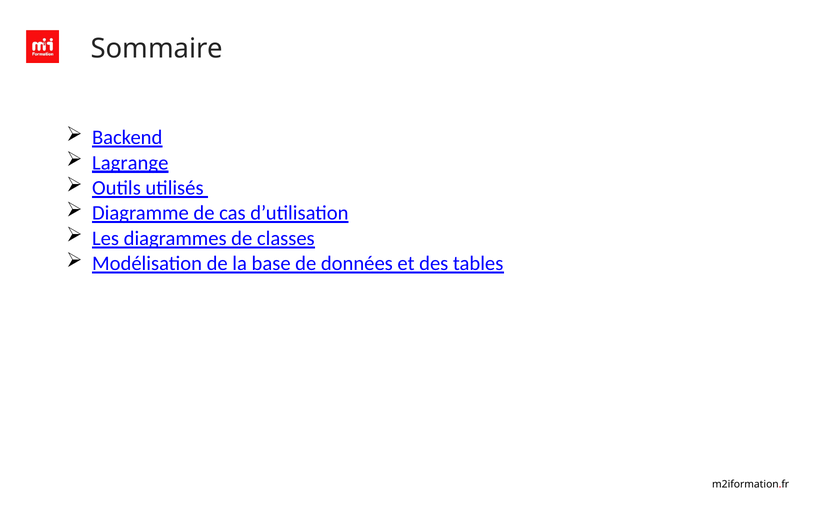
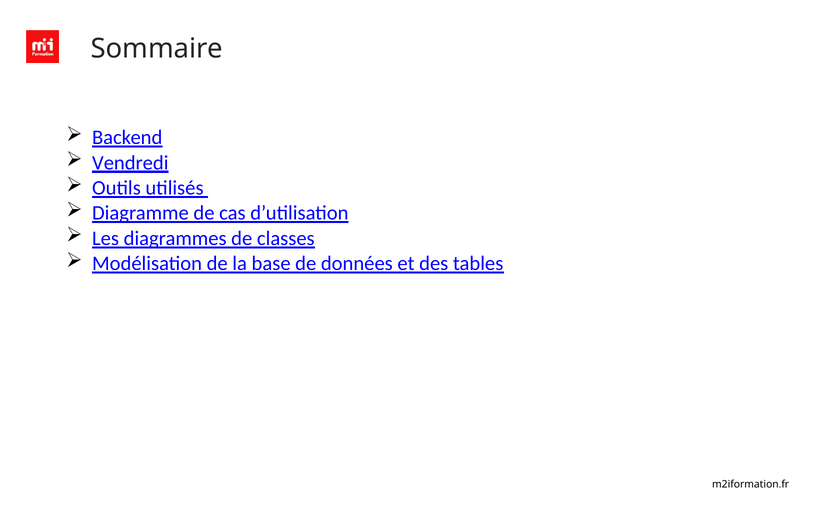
Lagrange: Lagrange -> Vendredi
